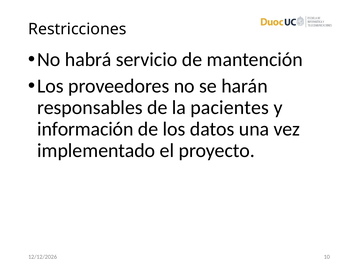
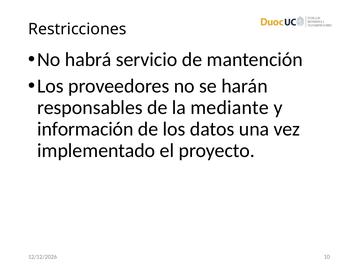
pacientes: pacientes -> mediante
